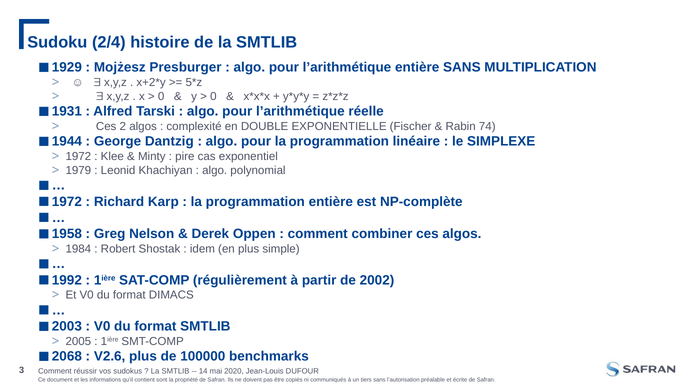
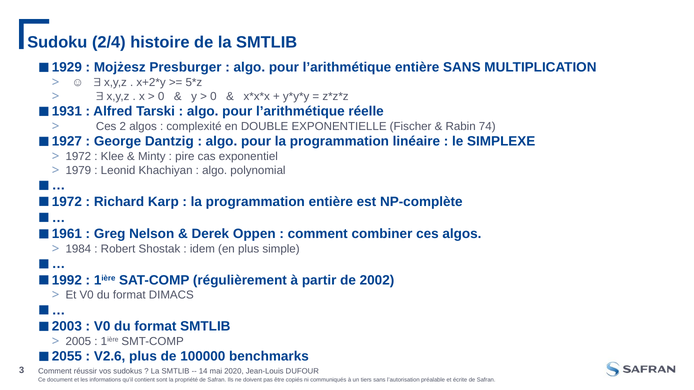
1944: 1944 -> 1927
1958: 1958 -> 1961
2068: 2068 -> 2055
